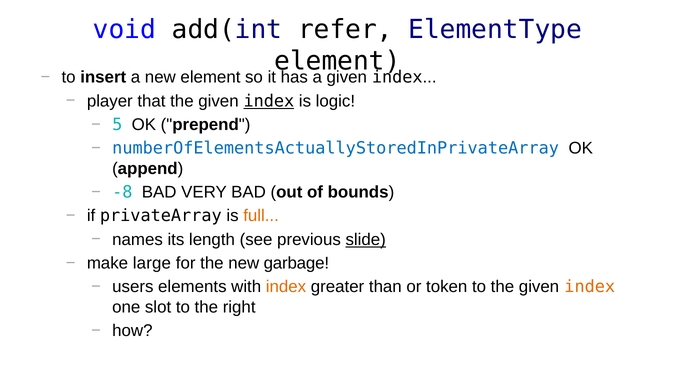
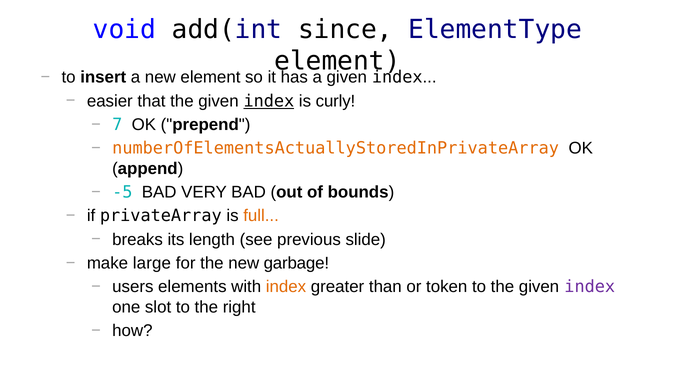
refer: refer -> since
player: player -> easier
logic: logic -> curly
5: 5 -> 7
numberOfElementsActuallyStoredInPrivateArray colour: blue -> orange
-8: -8 -> -5
names: names -> breaks
slide underline: present -> none
index at (590, 287) colour: orange -> purple
